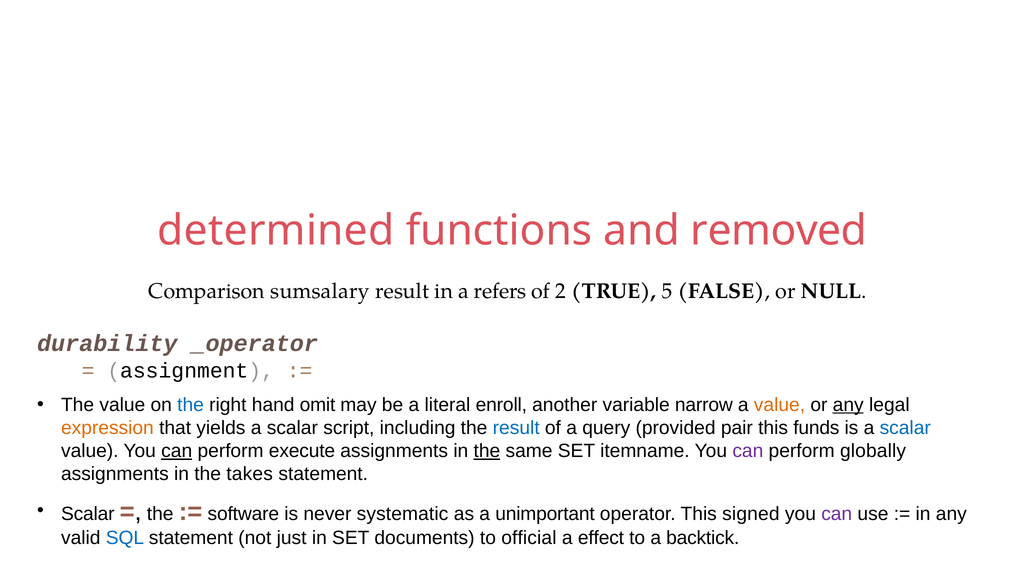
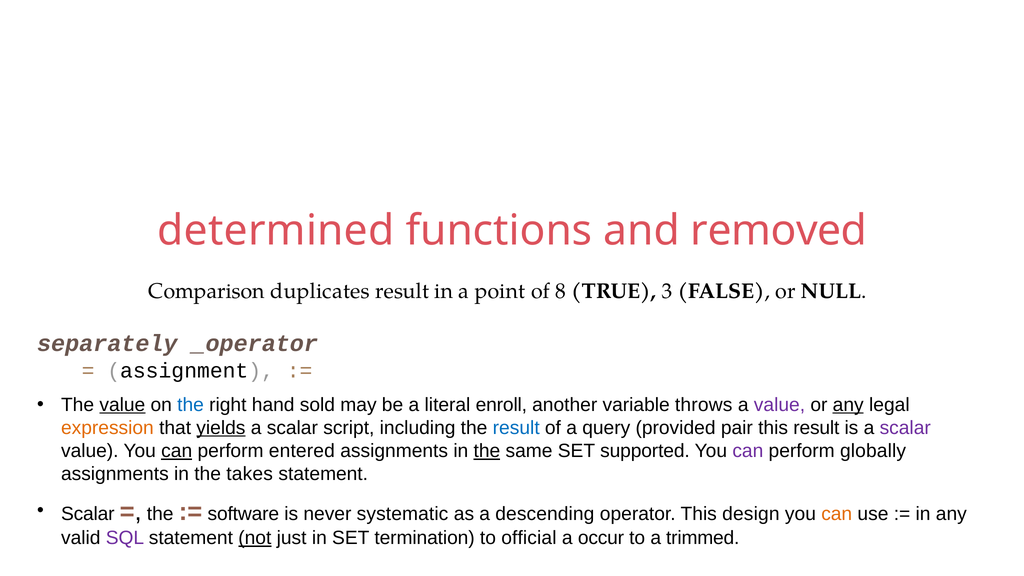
sumsalary: sumsalary -> duplicates
refers: refers -> point
2: 2 -> 8
5: 5 -> 3
durability: durability -> separately
value at (122, 405) underline: none -> present
omit: omit -> sold
narrow: narrow -> throws
value at (779, 405) colour: orange -> purple
yields underline: none -> present
this funds: funds -> result
scalar at (905, 428) colour: blue -> purple
execute: execute -> entered
itemname: itemname -> supported
unimportant: unimportant -> descending
signed: signed -> design
can at (837, 514) colour: purple -> orange
SQL colour: blue -> purple
not underline: none -> present
documents: documents -> termination
effect: effect -> occur
backtick: backtick -> trimmed
